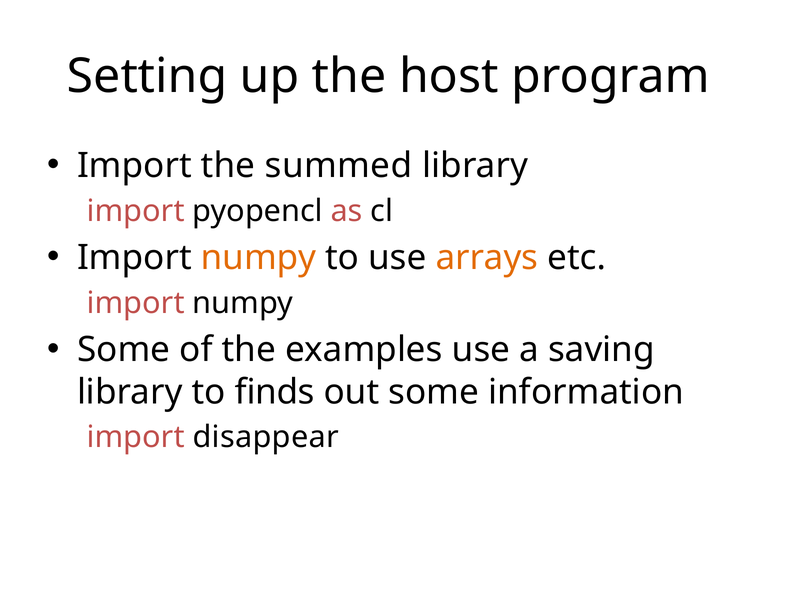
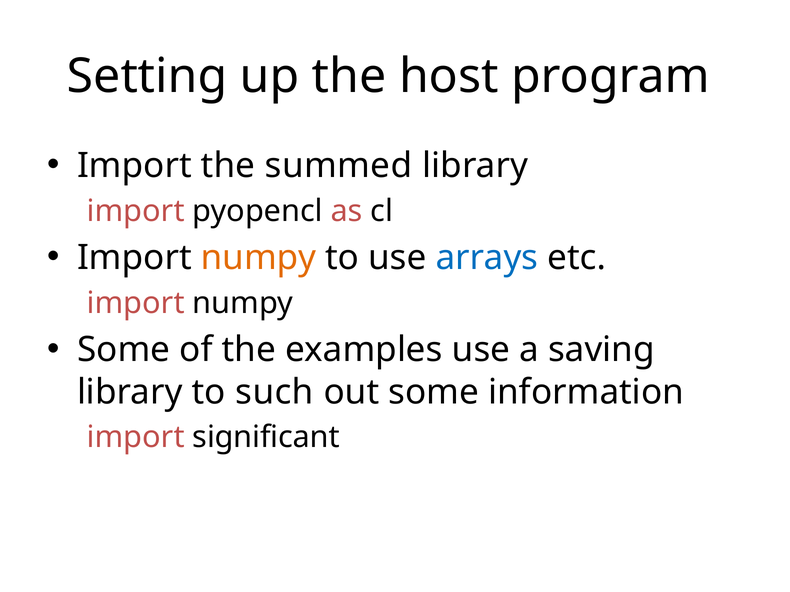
arrays colour: orange -> blue
finds: finds -> such
disappear: disappear -> significant
